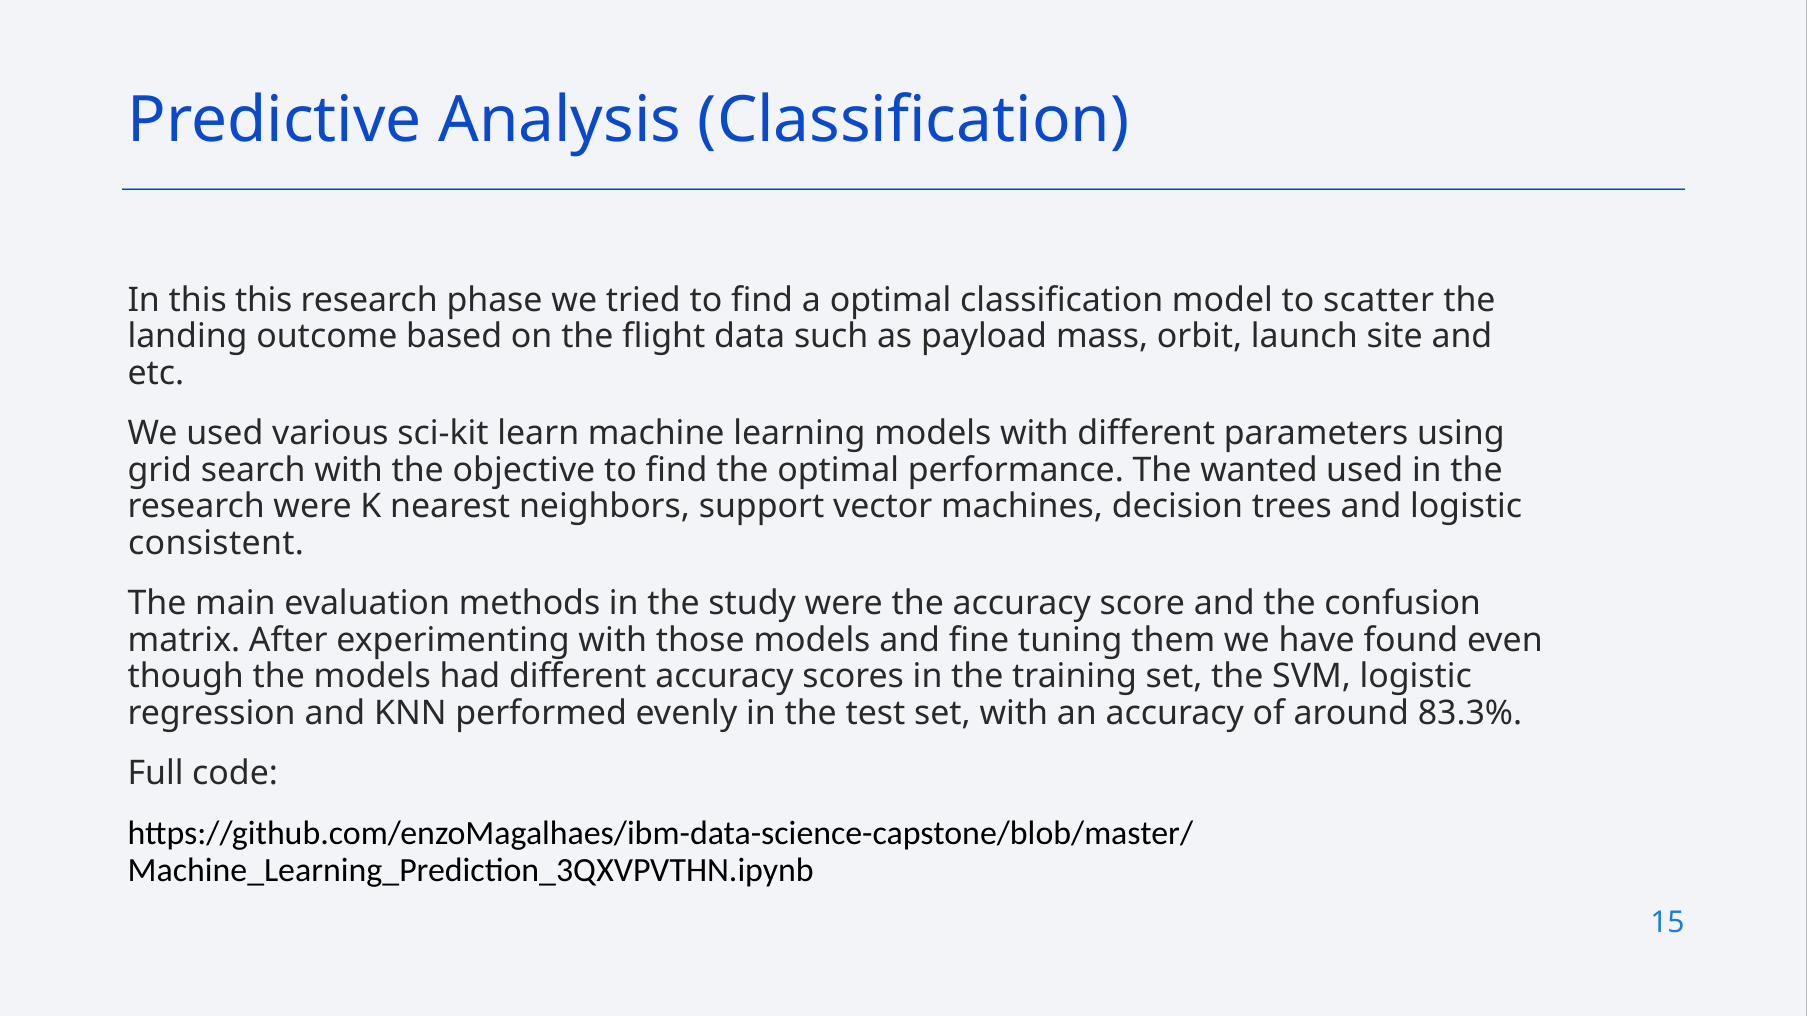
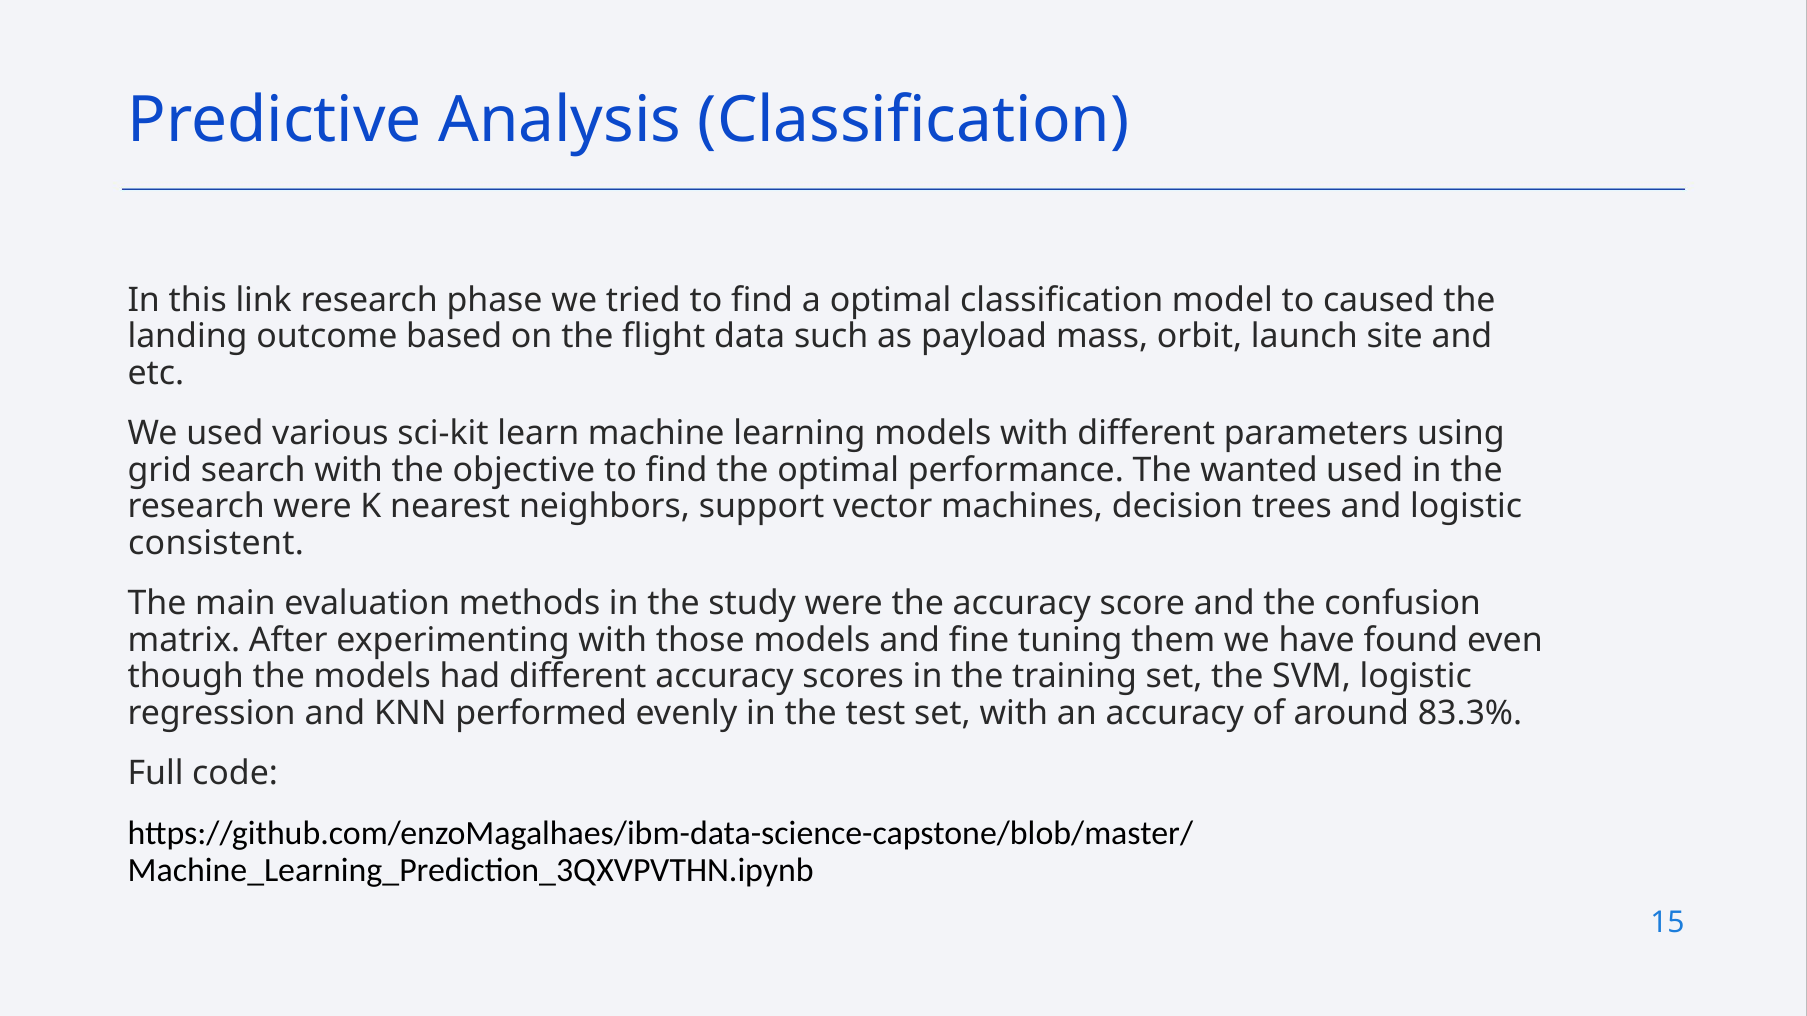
this this: this -> link
scatter: scatter -> caused
